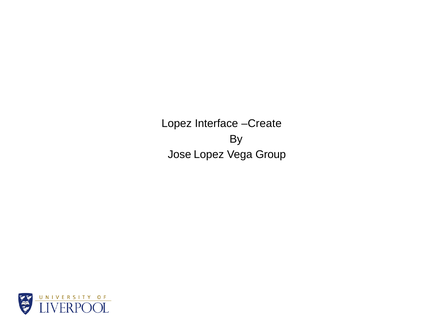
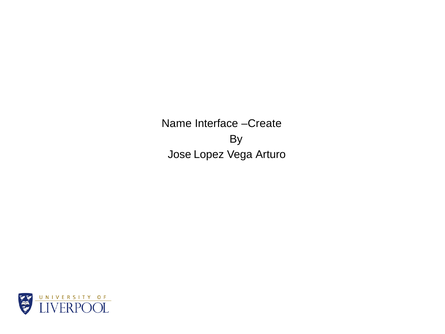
Lopez at (177, 123): Lopez -> Name
Group: Group -> Arturo
